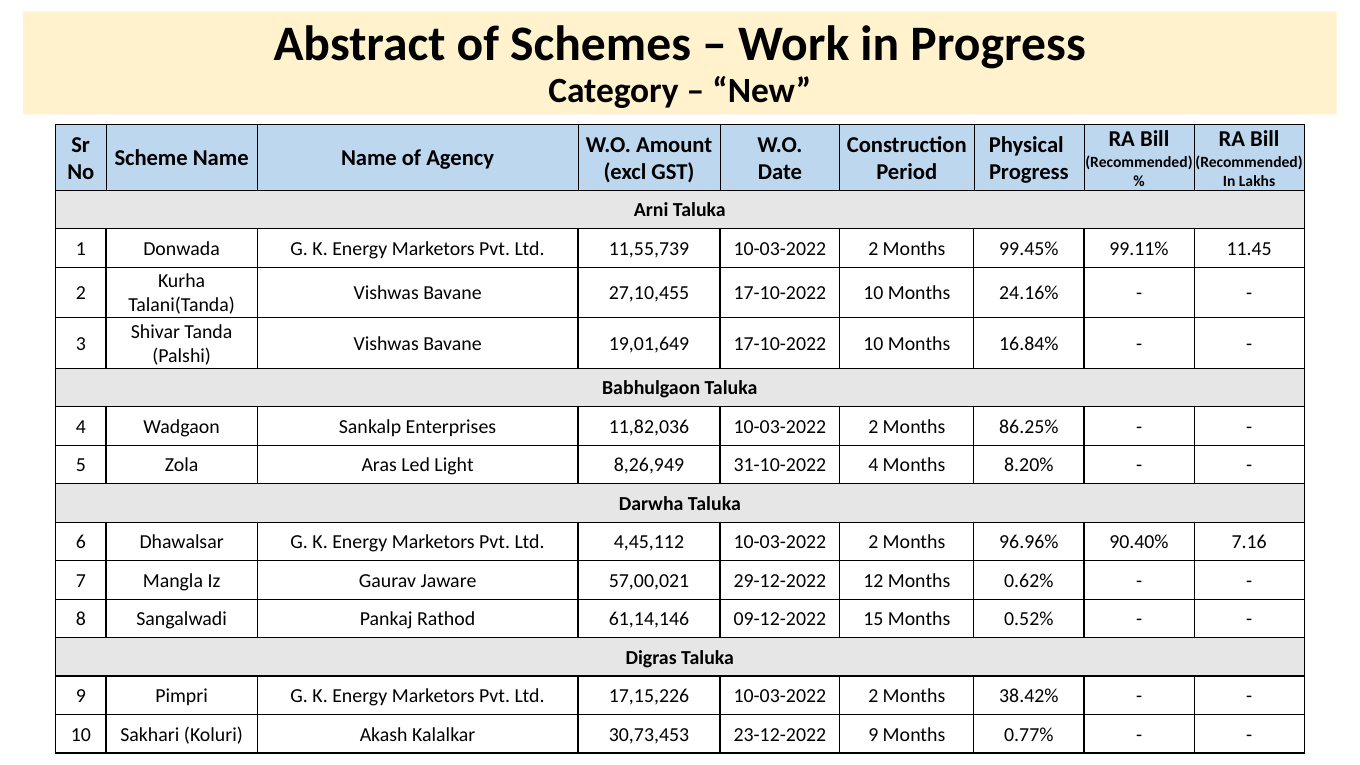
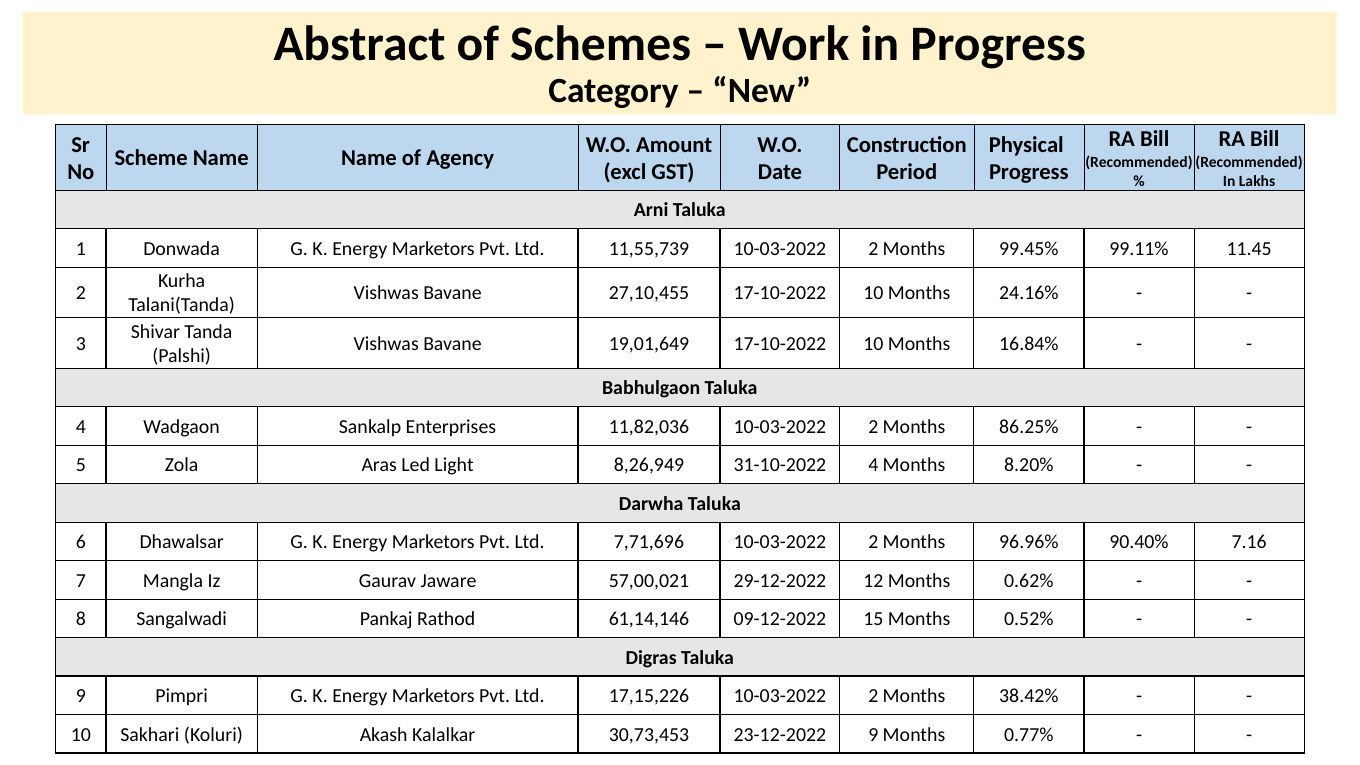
4,45,112: 4,45,112 -> 7,71,696
